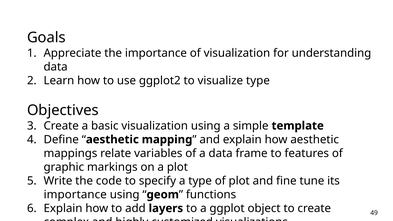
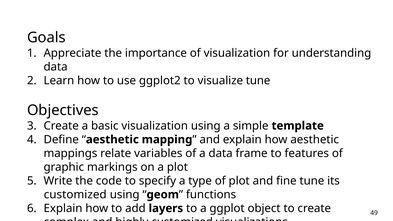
visualize type: type -> tune
importance at (75, 195): importance -> customized
